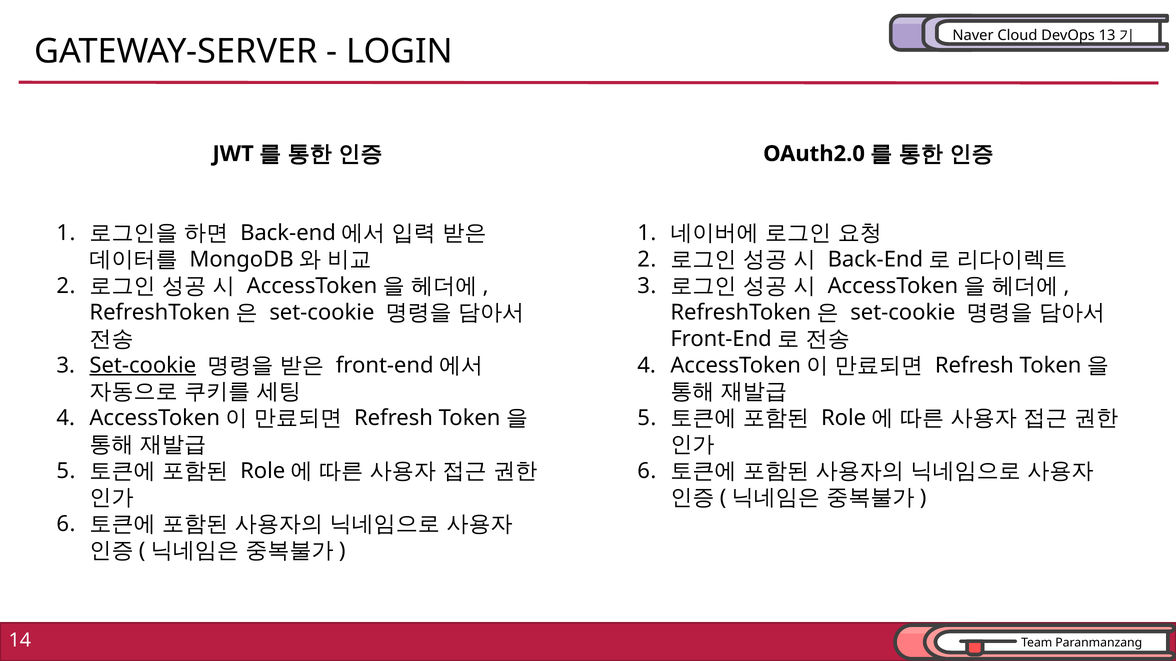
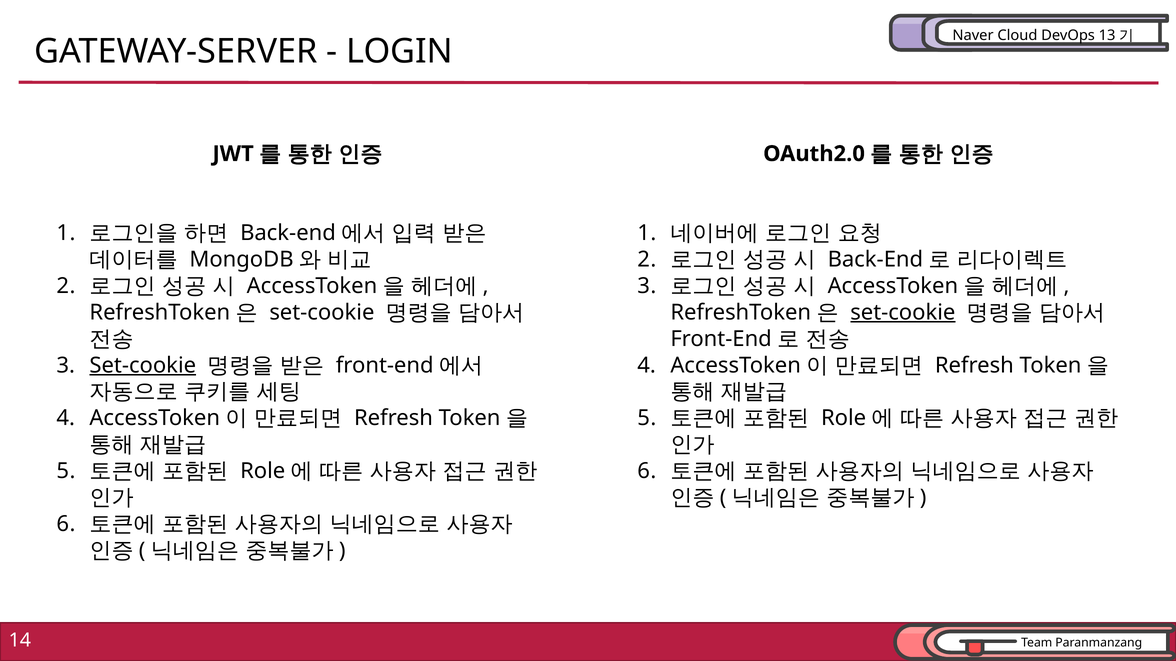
set-cookie at (903, 313) underline: none -> present
